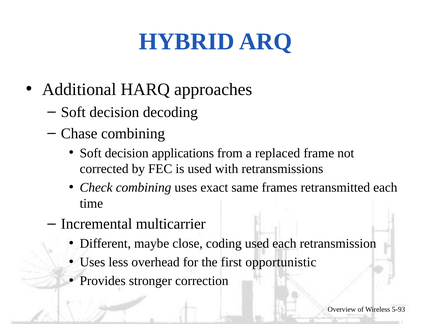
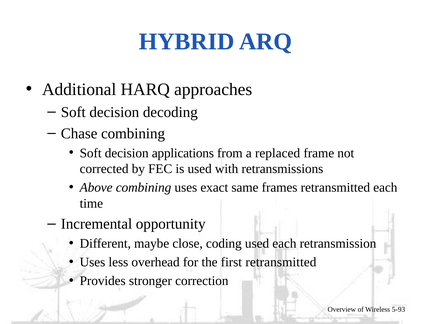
Check: Check -> Above
multicarrier: multicarrier -> opportunity
first opportunistic: opportunistic -> retransmitted
